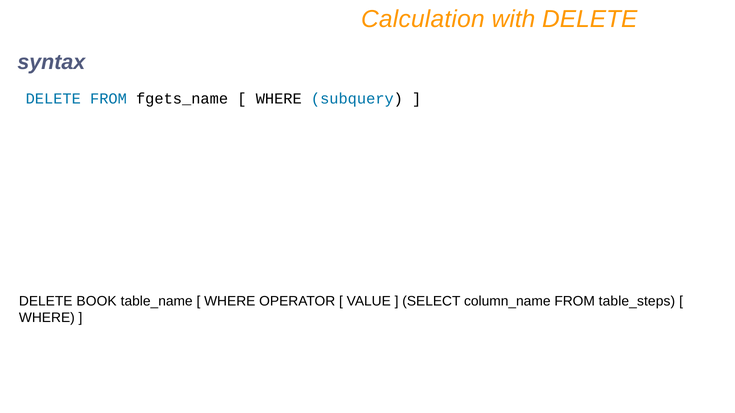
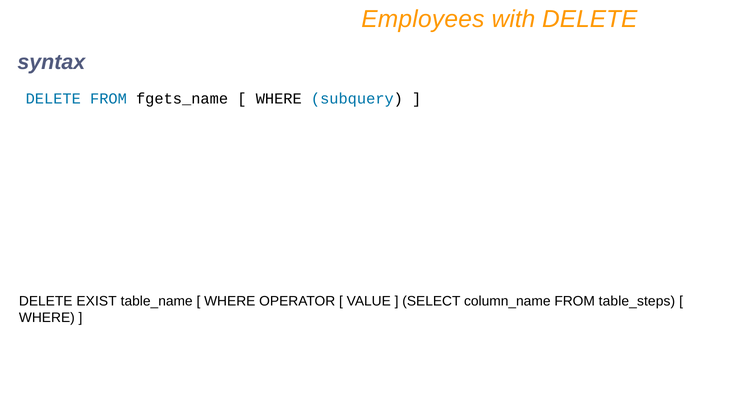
Calculation: Calculation -> Employees
BOOK: BOOK -> EXIST
